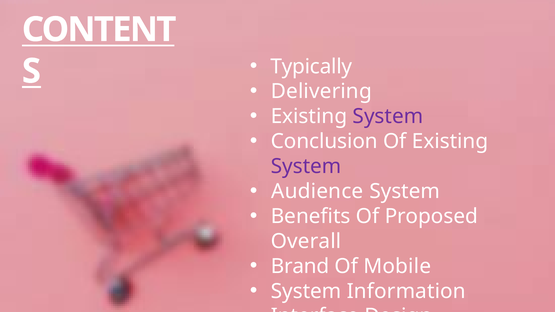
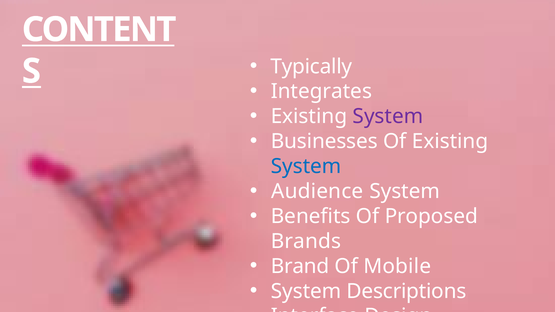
Delivering: Delivering -> Integrates
Conclusion at (324, 141): Conclusion -> Businesses
System at (306, 166) colour: purple -> blue
Overall: Overall -> Brands
Information: Information -> Descriptions
